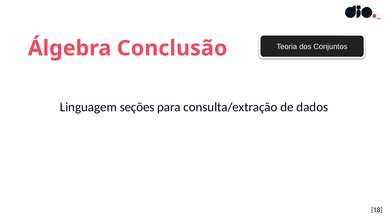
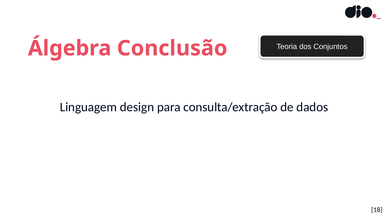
seções: seções -> design
